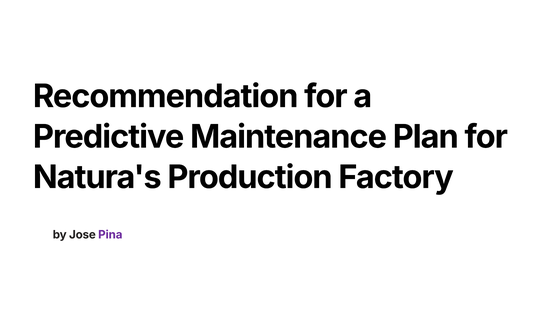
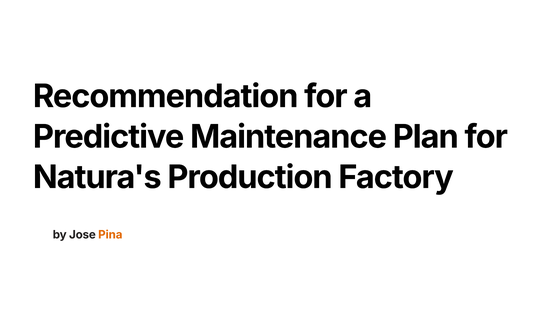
Pina colour: purple -> orange
